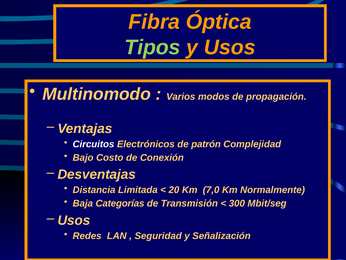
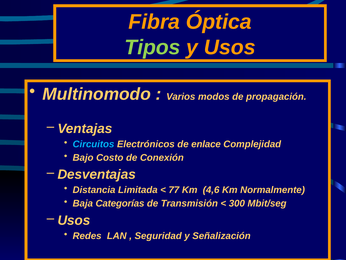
Circuitos colour: white -> light blue
patrón: patrón -> enlace
20: 20 -> 77
7,0: 7,0 -> 4,6
